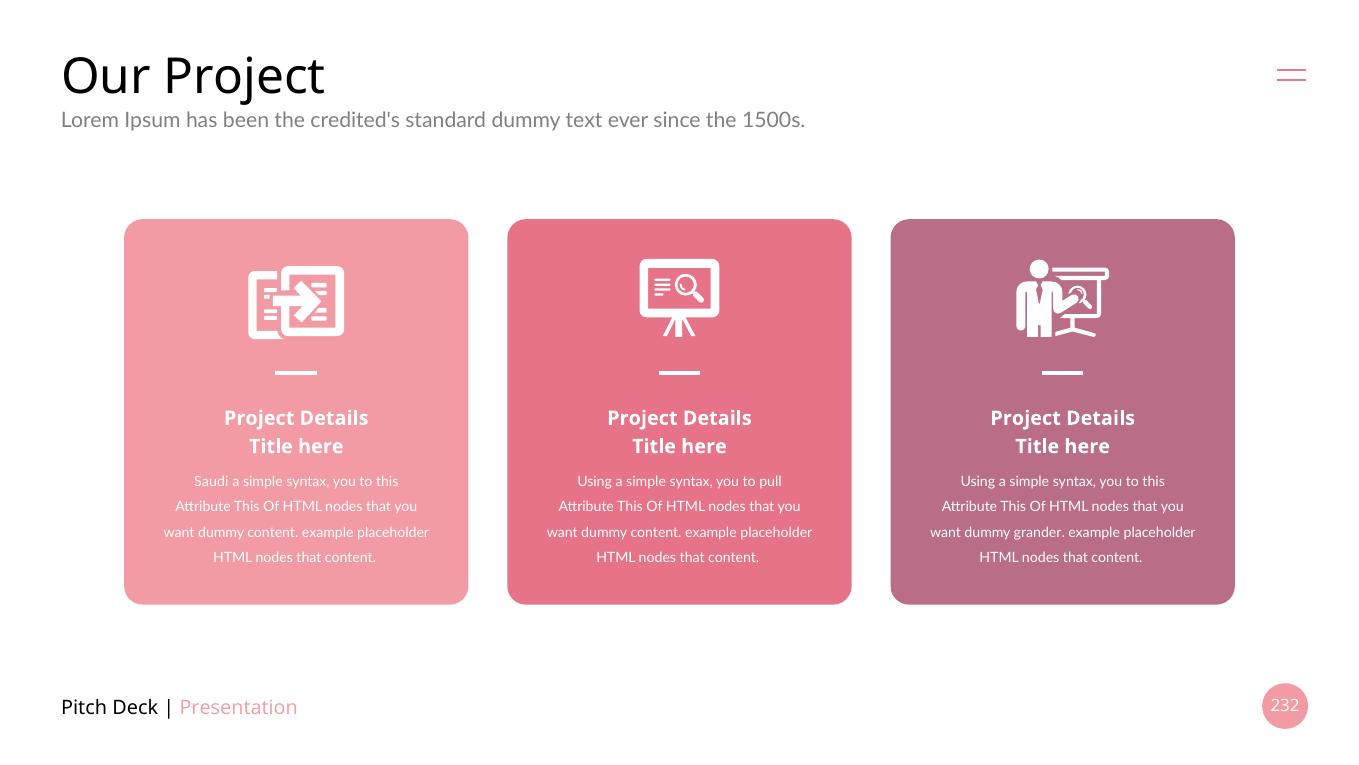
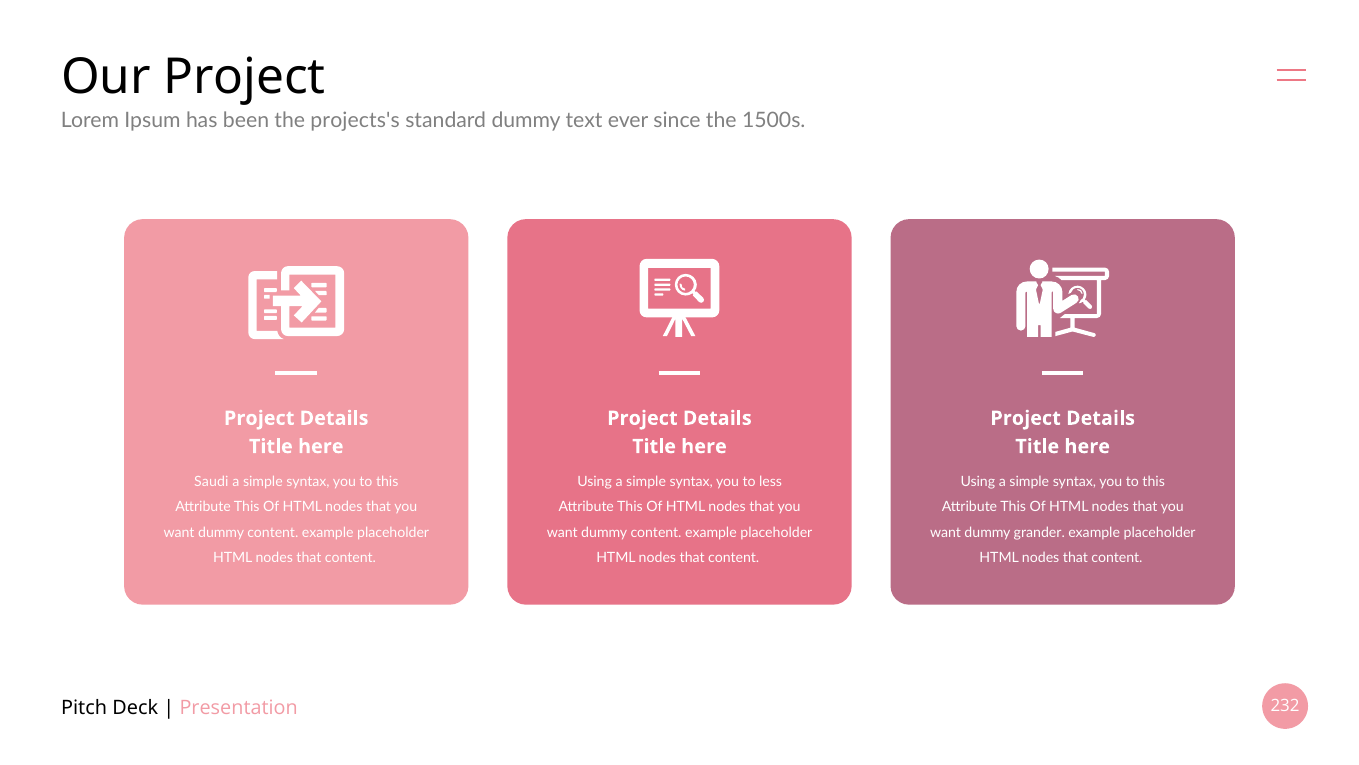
credited's: credited's -> projects's
pull: pull -> less
